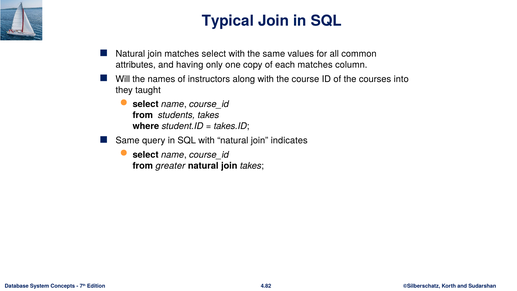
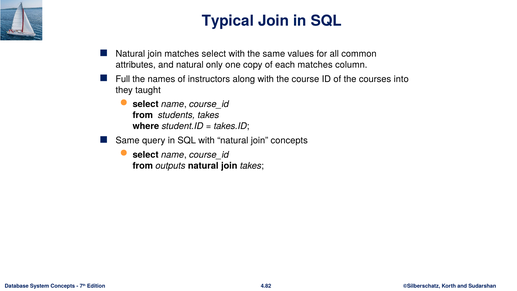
and having: having -> natural
Will: Will -> Full
join indicates: indicates -> concepts
greater: greater -> outputs
